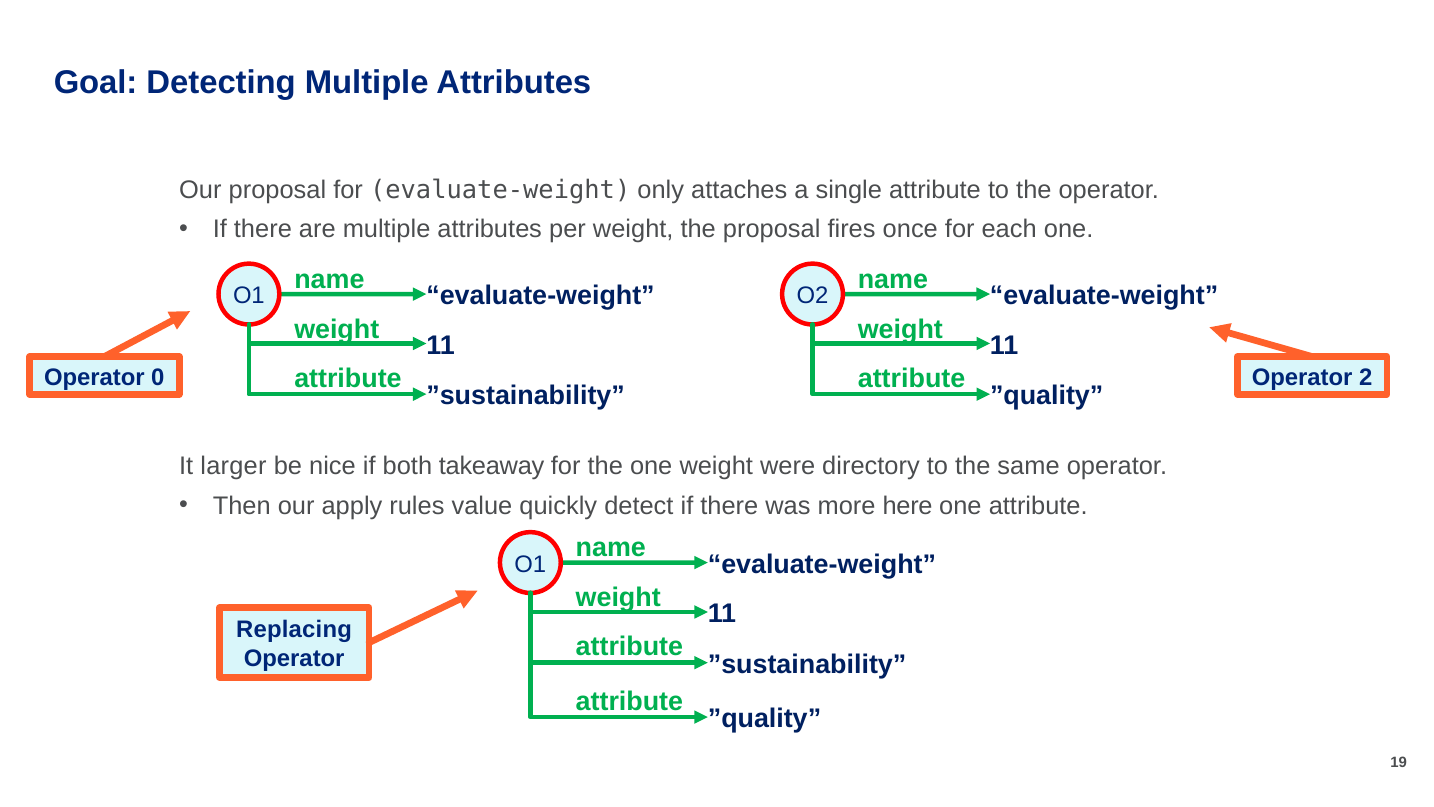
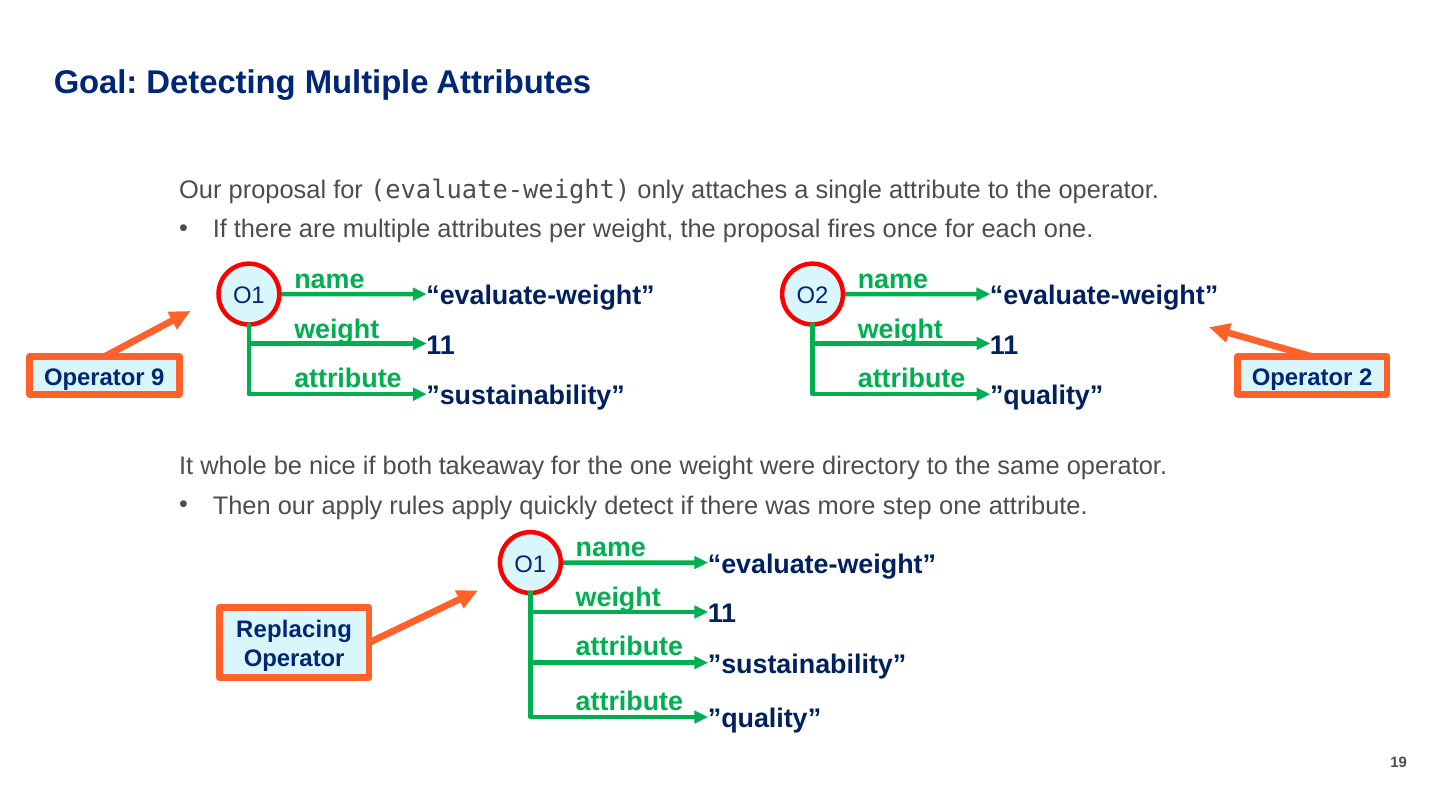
0: 0 -> 9
larger: larger -> whole
rules value: value -> apply
here: here -> step
